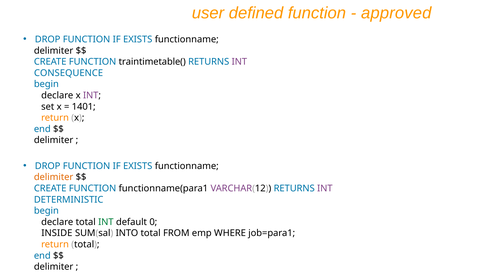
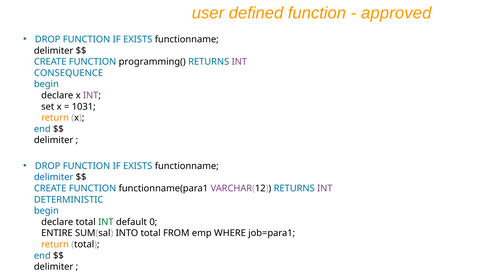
traintimetable(: traintimetable( -> programming(
1401: 1401 -> 1031
delimiter at (54, 177) colour: orange -> blue
INSIDE: INSIDE -> ENTIRE
